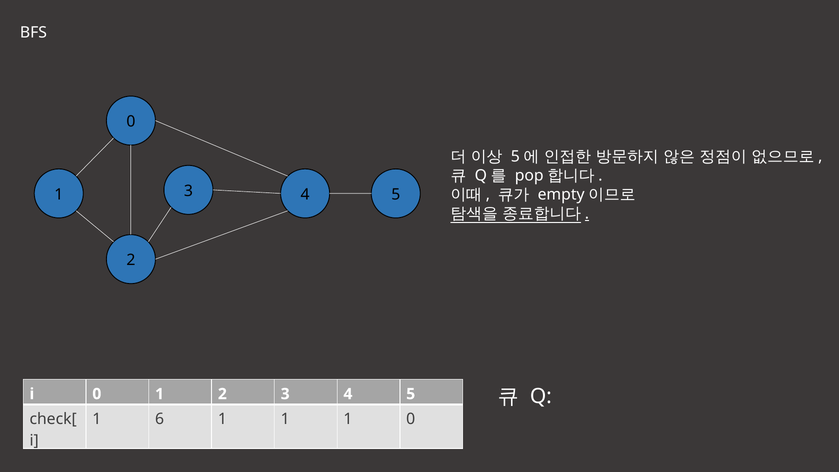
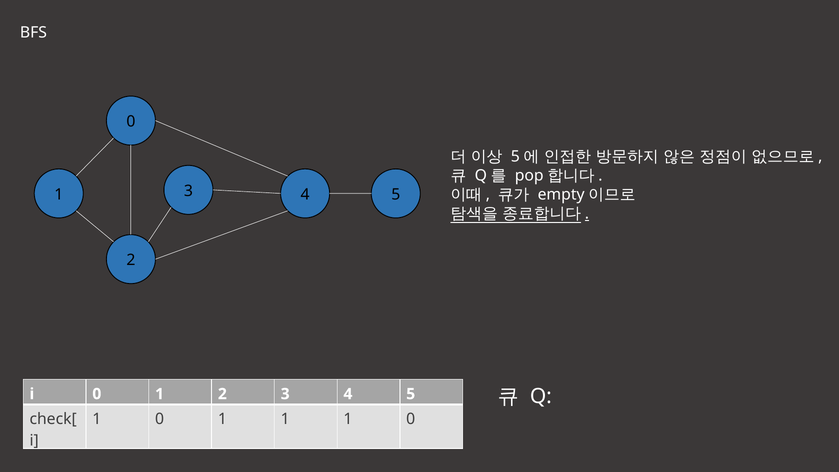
6 at (160, 419): 6 -> 0
